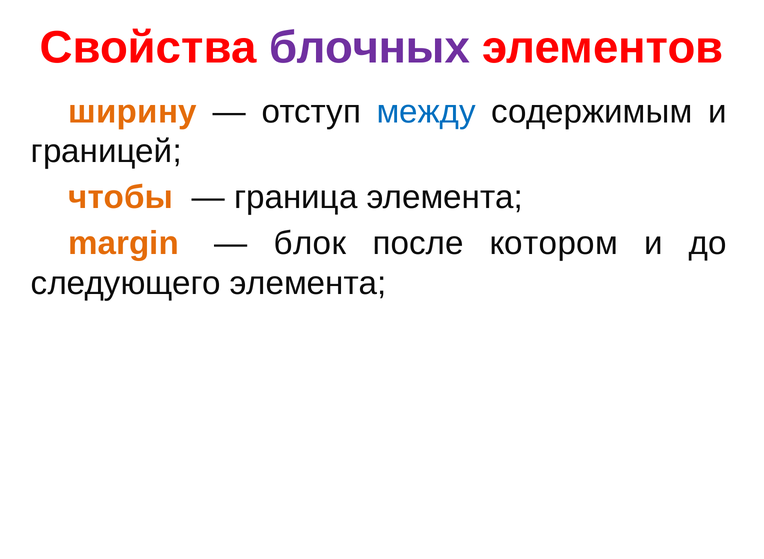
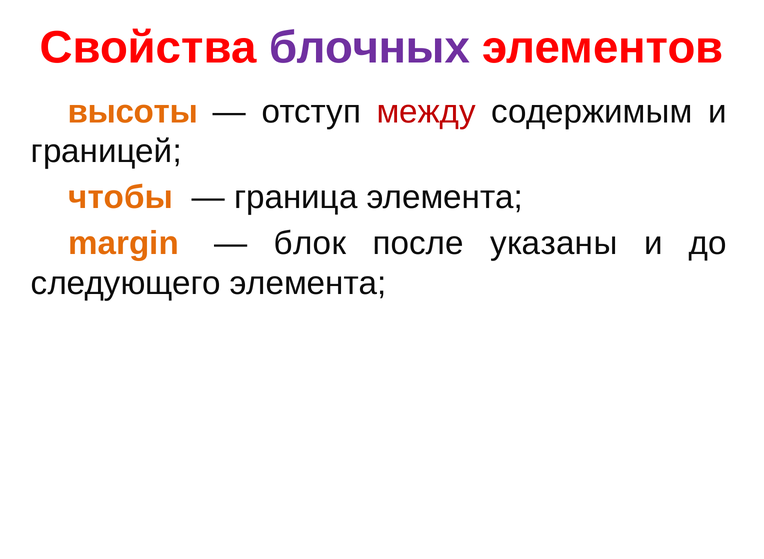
ширину: ширину -> высоты
между colour: blue -> red
котором: котором -> указаны
